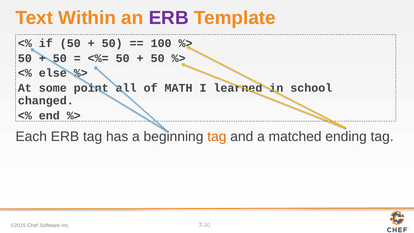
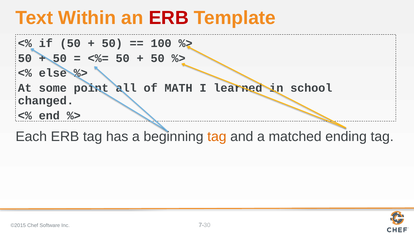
ERB at (169, 18) colour: purple -> red
